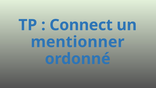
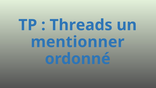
Connect: Connect -> Threads
